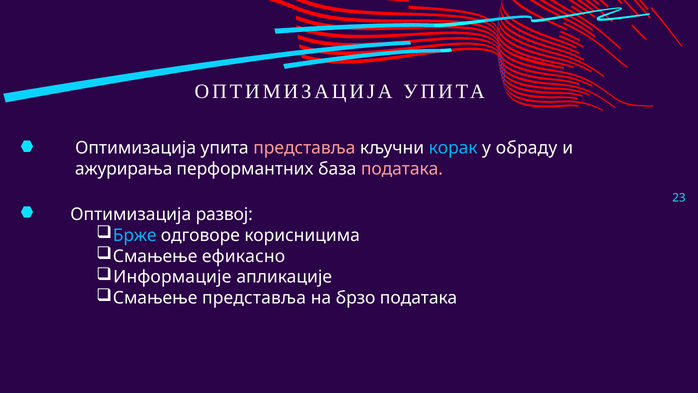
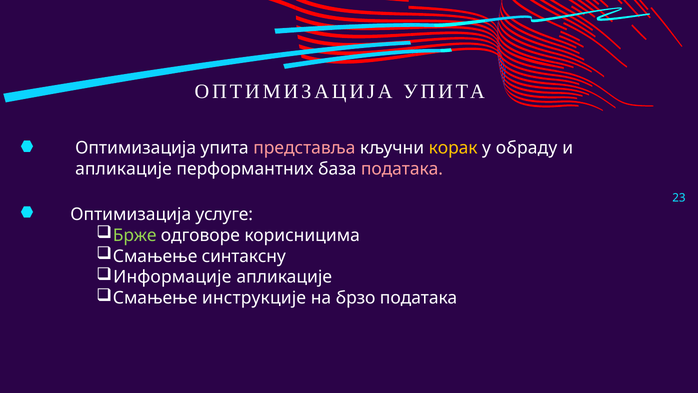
корак colour: light blue -> yellow
ажурирања at (124, 169): ажурирања -> апликације
развој: развој -> услуге
Брже colour: light blue -> light green
ефикасно: ефикасно -> синтаксну
Смањење представља: представља -> инструкције
